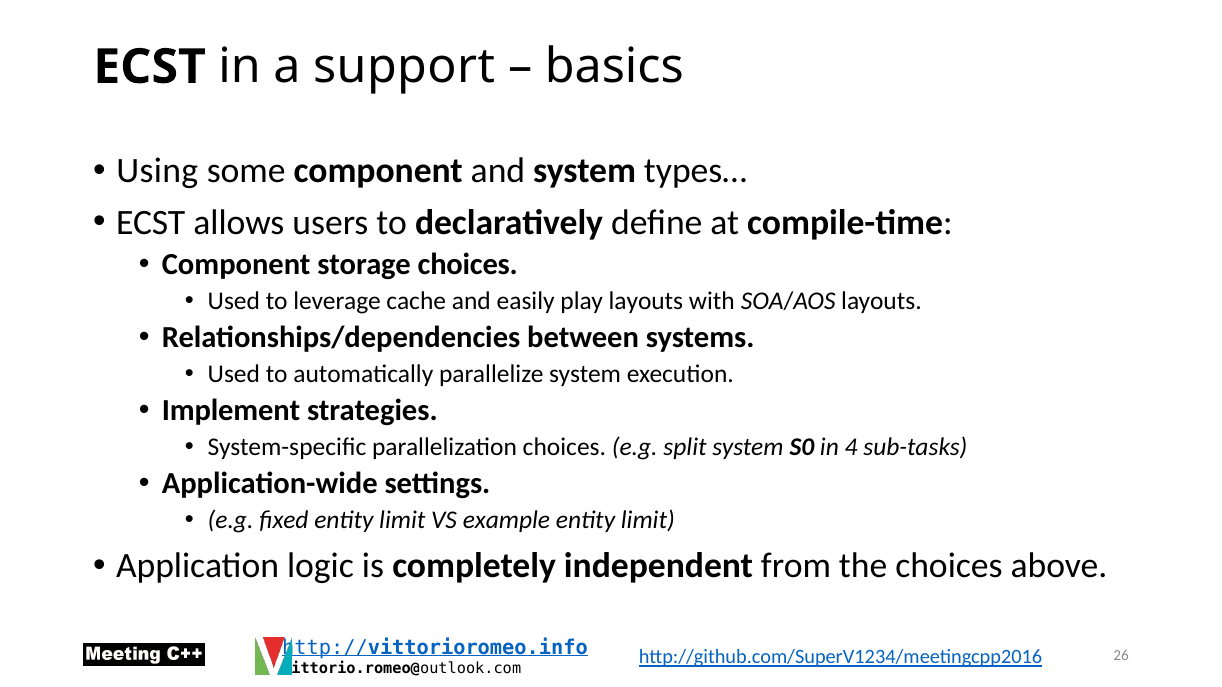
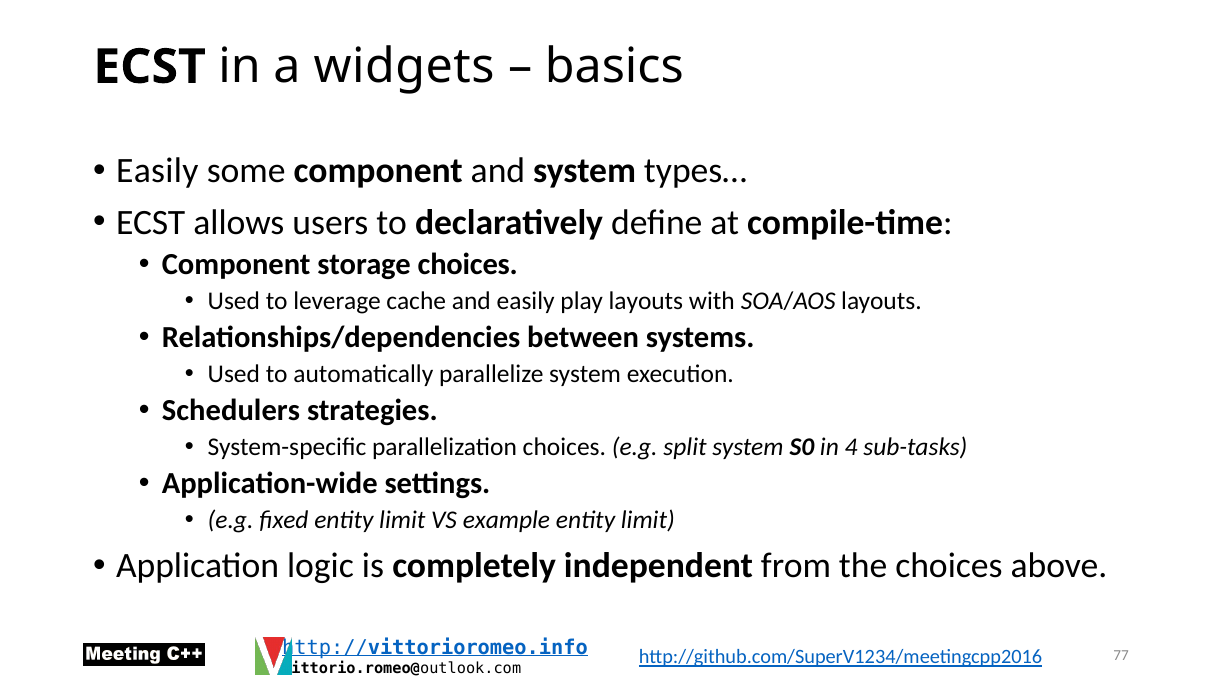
support: support -> widgets
Using at (157, 171): Using -> Easily
Implement: Implement -> Schedulers
26: 26 -> 77
